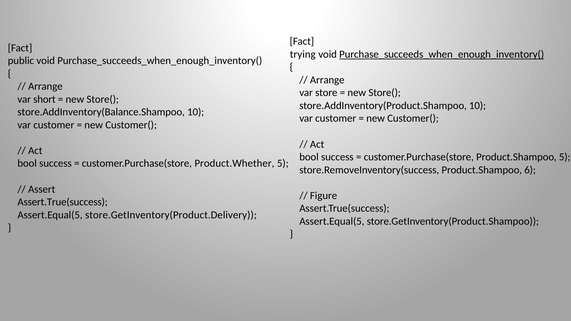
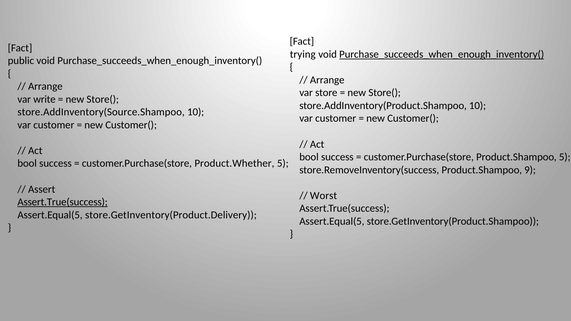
short: short -> write
store.AddInventory(Balance.Shampoo: store.AddInventory(Balance.Shampoo -> store.AddInventory(Source.Shampoo
6: 6 -> 9
Figure: Figure -> Worst
Assert.True(success at (63, 202) underline: none -> present
